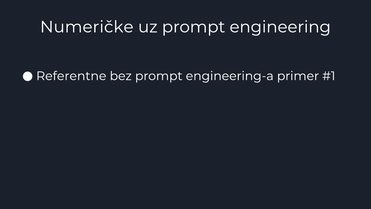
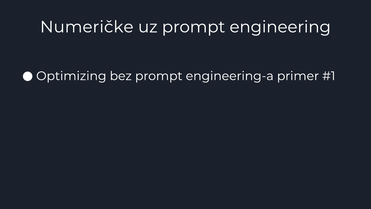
Referentne: Referentne -> Optimizing
